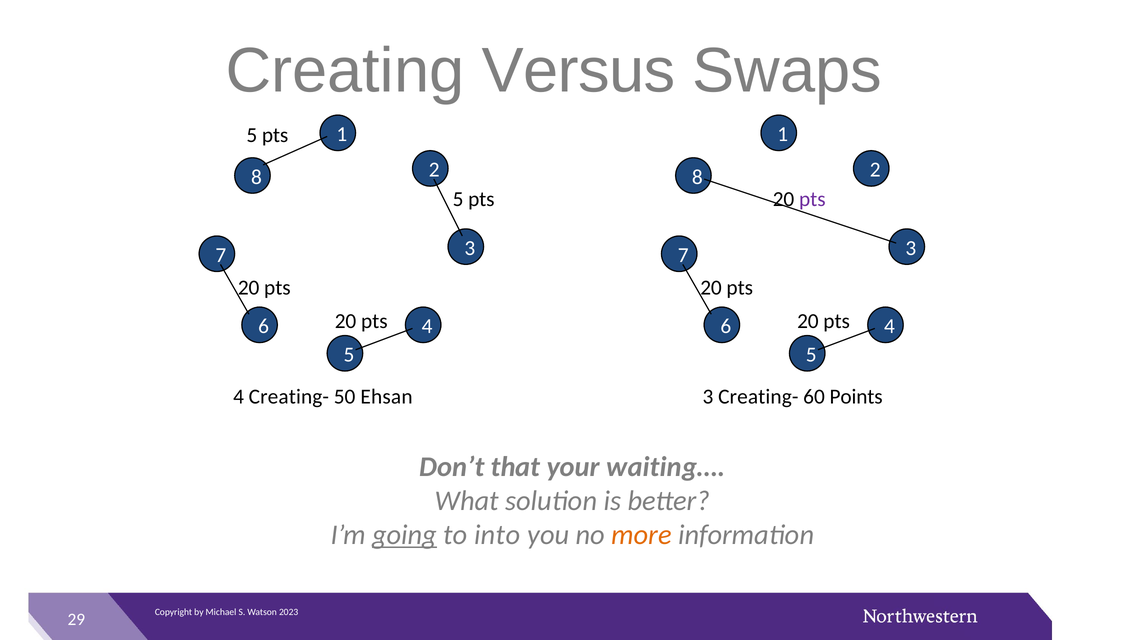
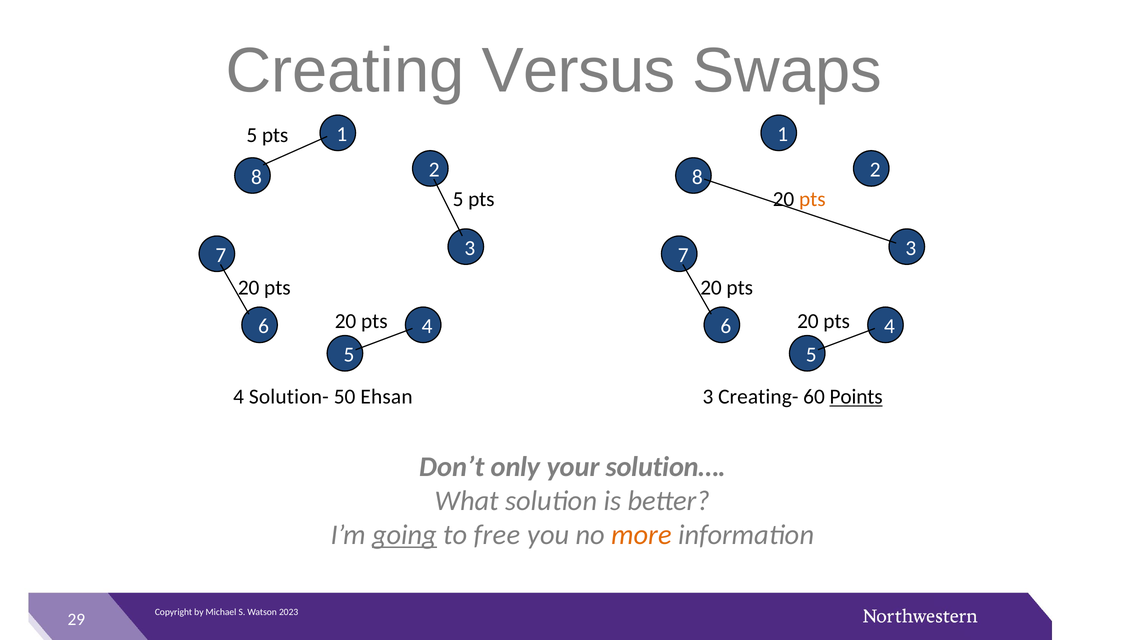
pts at (812, 199) colour: purple -> orange
4 Creating-: Creating- -> Solution-
Points underline: none -> present
that: that -> only
waiting…: waiting… -> solution…
into: into -> free
